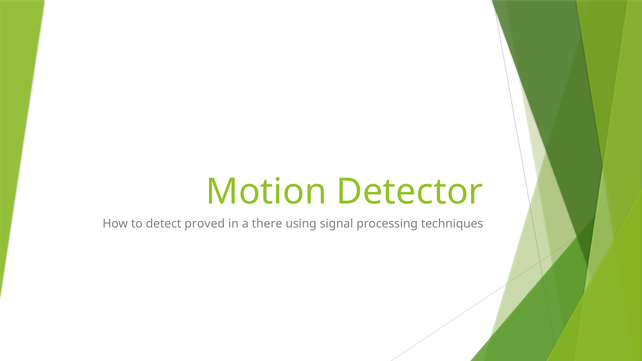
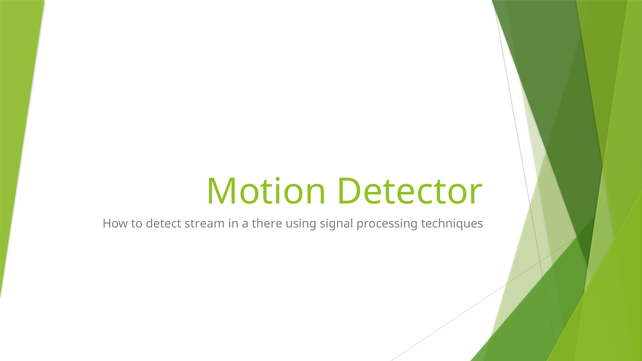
proved: proved -> stream
